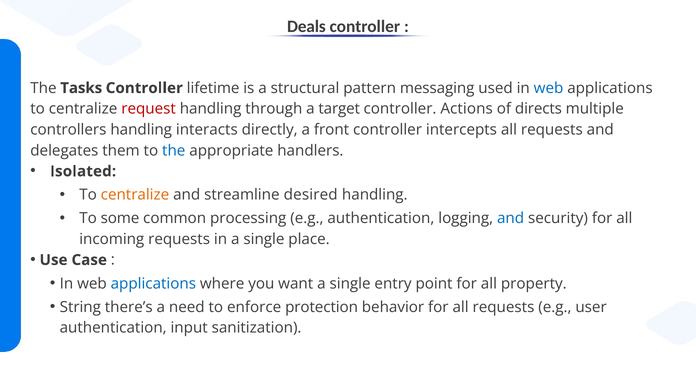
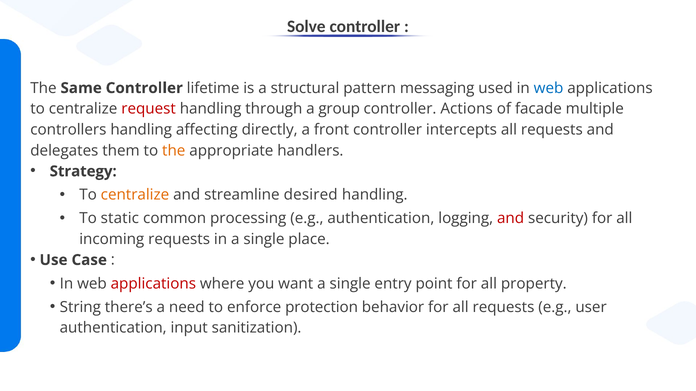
Deals: Deals -> Solve
Tasks: Tasks -> Same
target: target -> group
directs: directs -> facade
interacts: interacts -> affecting
the at (174, 151) colour: blue -> orange
Isolated: Isolated -> Strategy
some: some -> static
and at (511, 219) colour: blue -> red
applications at (153, 284) colour: blue -> red
